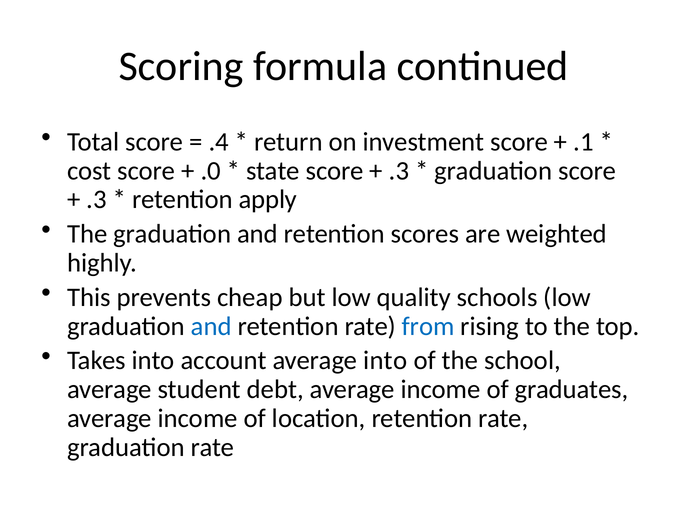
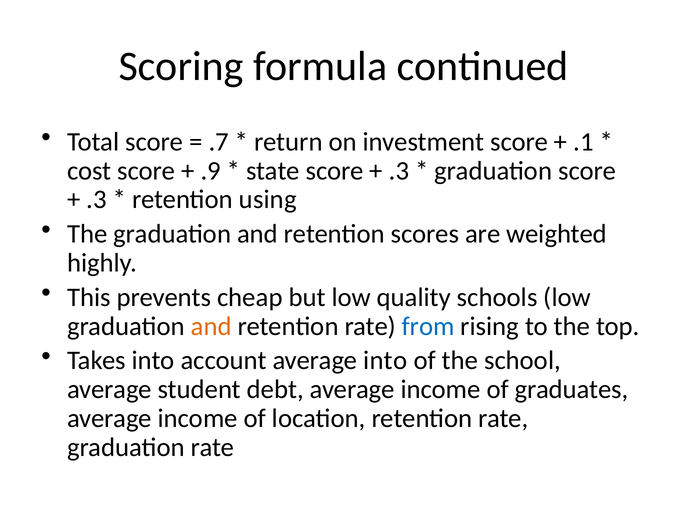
.4: .4 -> .7
.0: .0 -> .9
apply: apply -> using
and at (211, 326) colour: blue -> orange
